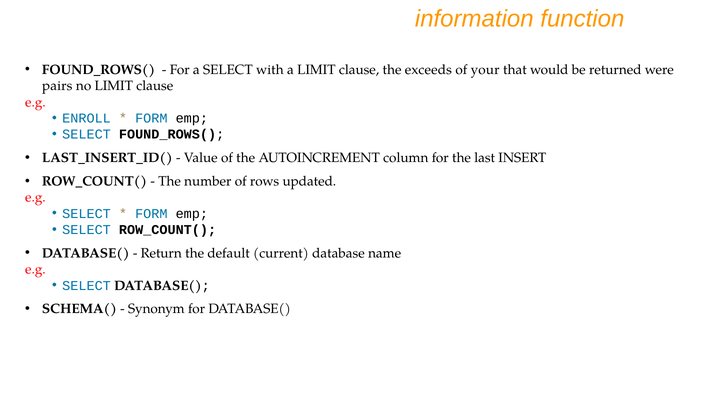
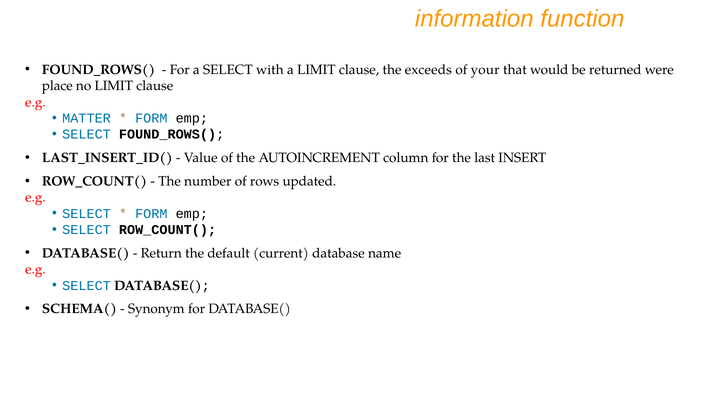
pairs: pairs -> place
ENROLL: ENROLL -> MATTER
